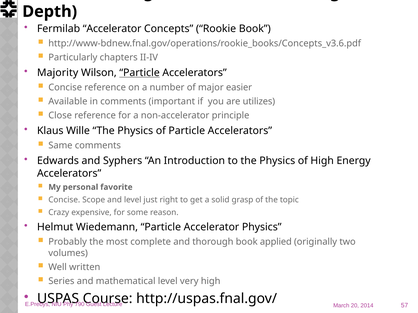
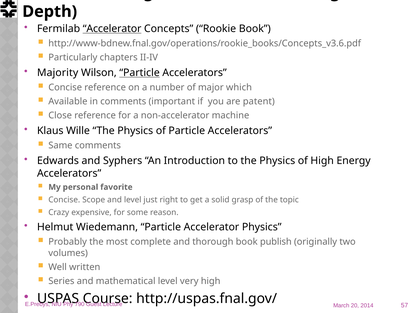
Accelerator at (112, 29) underline: none -> present
easier: easier -> which
utilizes: utilizes -> patent
principle: principle -> machine
applied: applied -> publish
